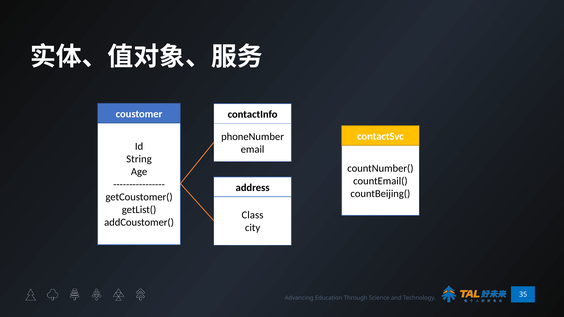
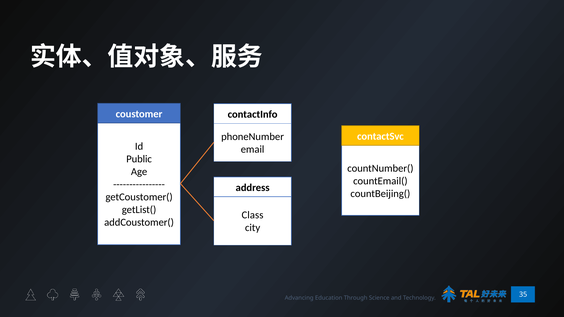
String: String -> Public
